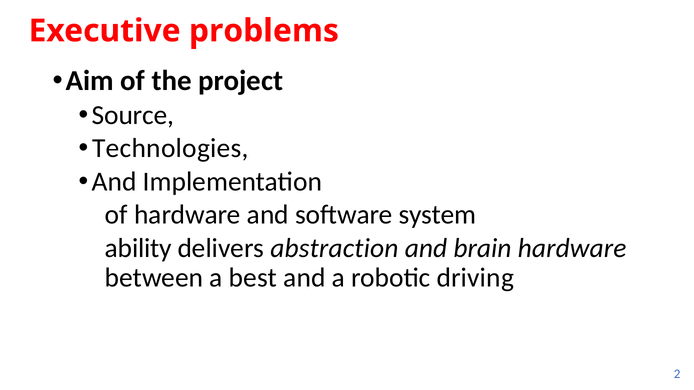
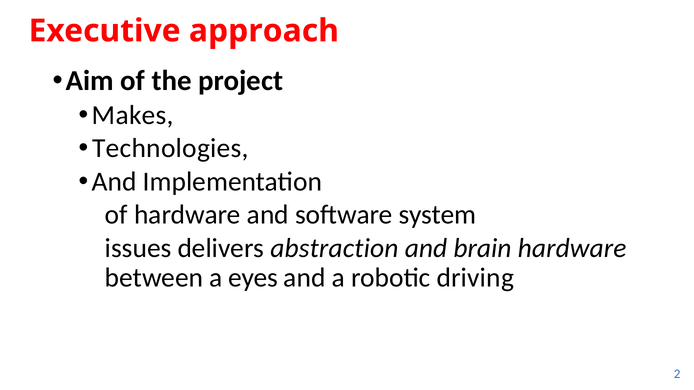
problems: problems -> approach
Source: Source -> Makes
ability: ability -> issues
best: best -> eyes
